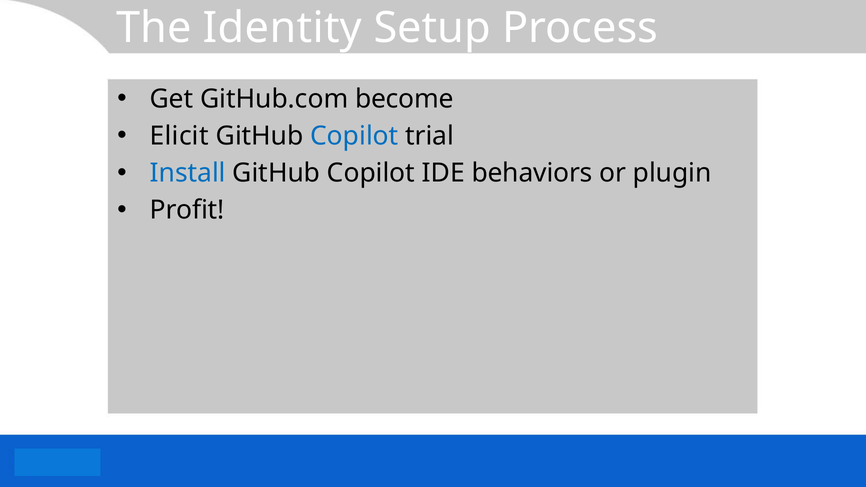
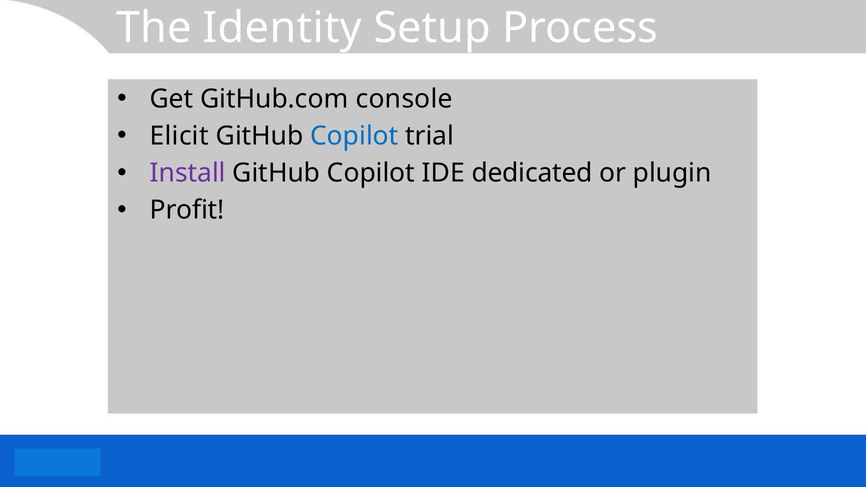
become: become -> console
Install colour: blue -> purple
behaviors: behaviors -> dedicated
